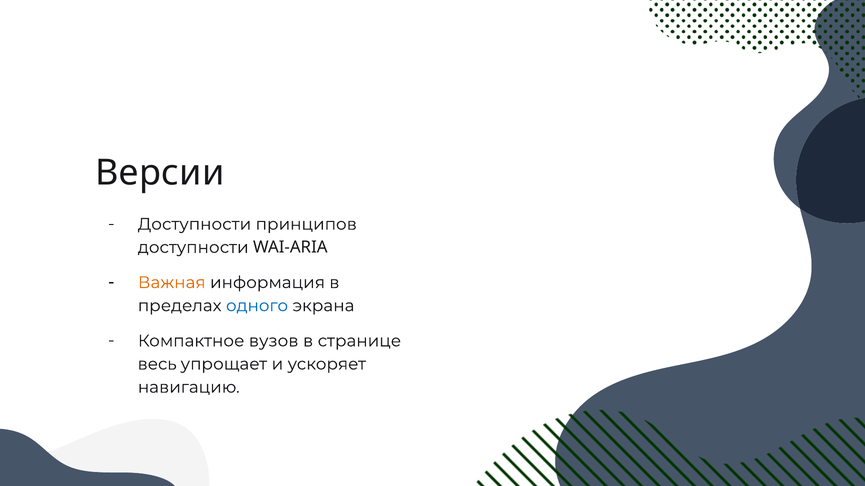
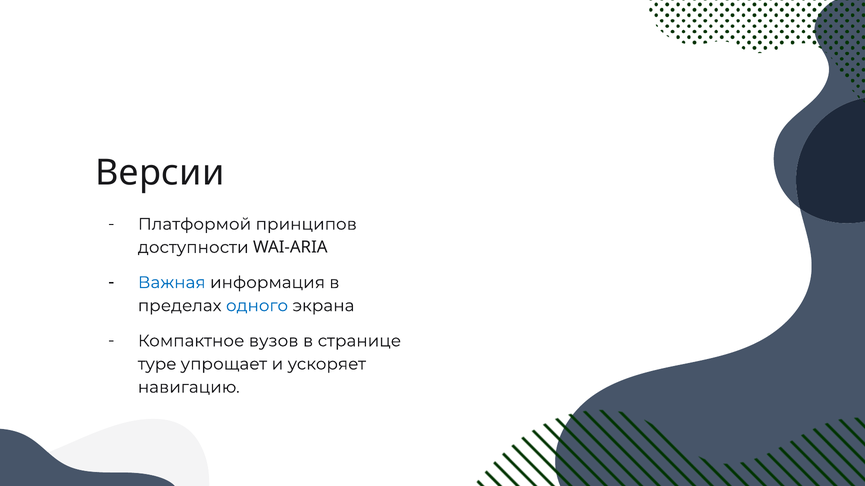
Доступности at (195, 224): Доступности -> Платформой
Важная colour: orange -> blue
весь: весь -> туре
